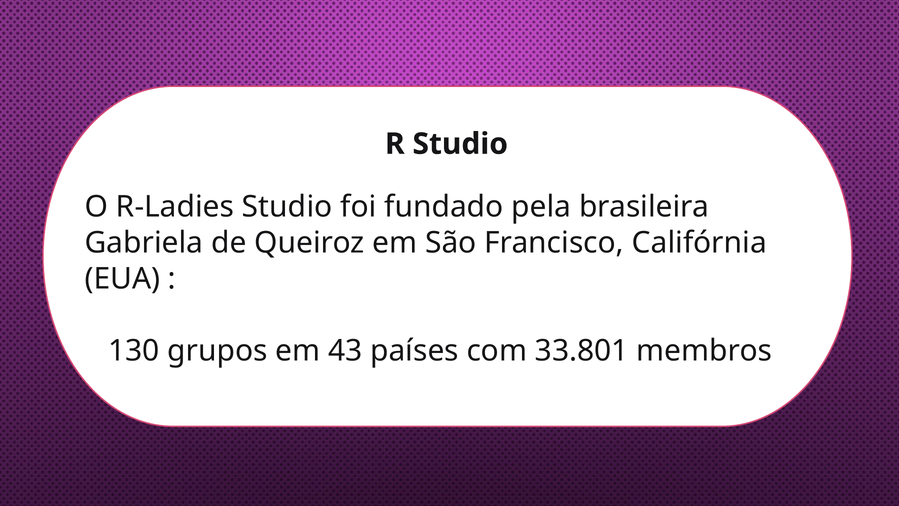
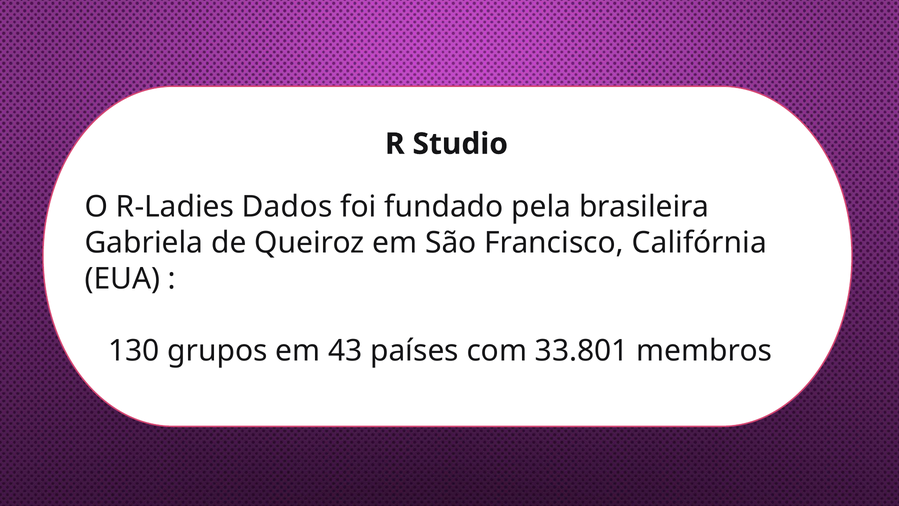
R-Ladies Studio: Studio -> Dados
